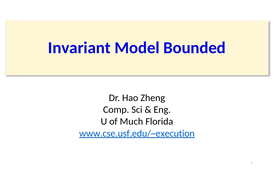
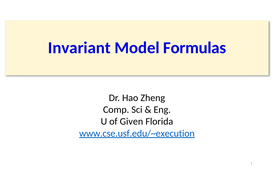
Bounded: Bounded -> Formulas
Much: Much -> Given
